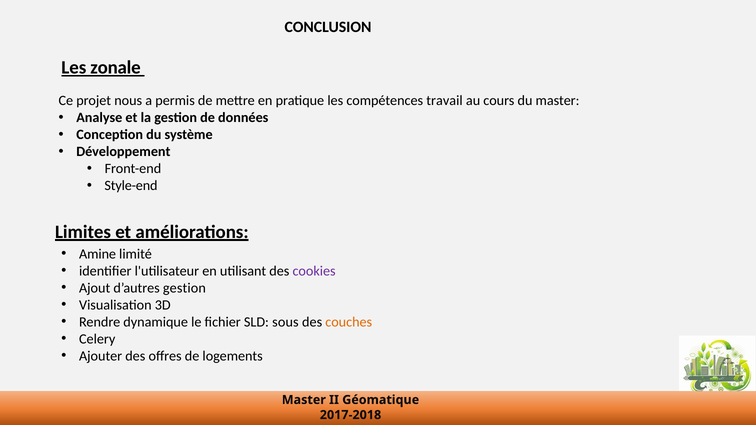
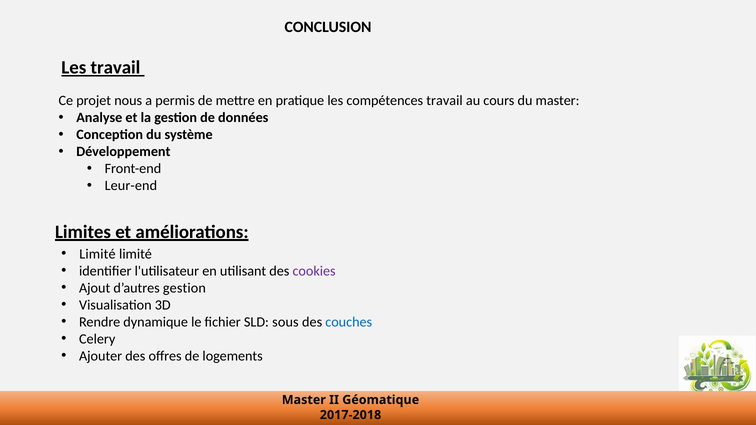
Les zonale: zonale -> travail
Style-end: Style-end -> Leur-end
Amine at (98, 254): Amine -> Limité
couches colour: orange -> blue
